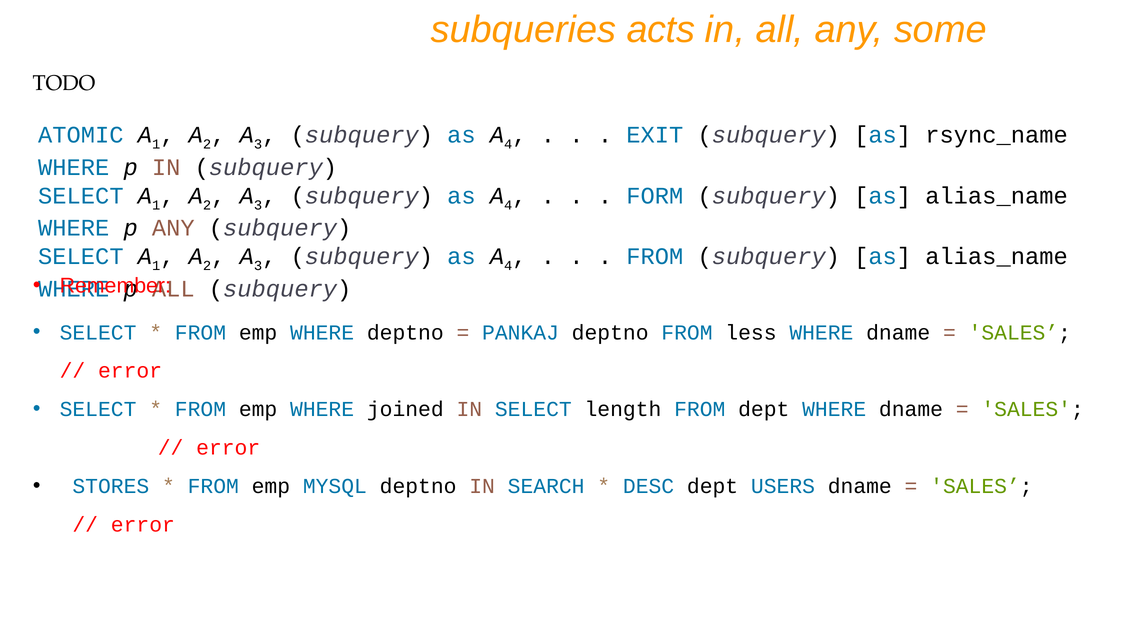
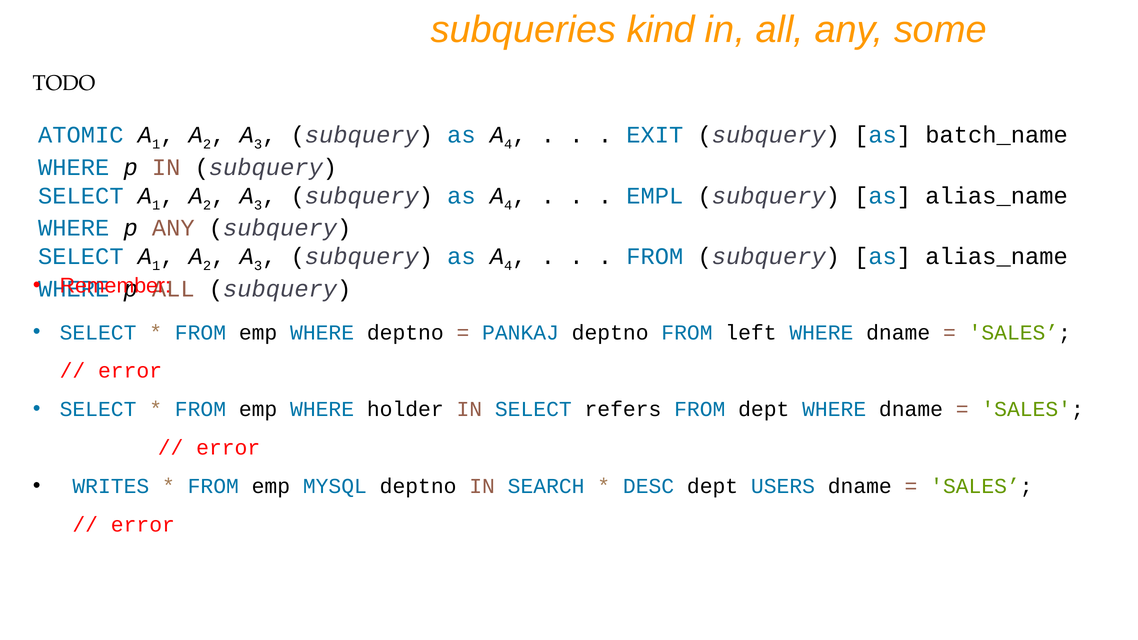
acts: acts -> kind
rsync_name: rsync_name -> batch_name
FORM: FORM -> EMPL
less: less -> left
joined: joined -> holder
length: length -> refers
STORES: STORES -> WRITES
